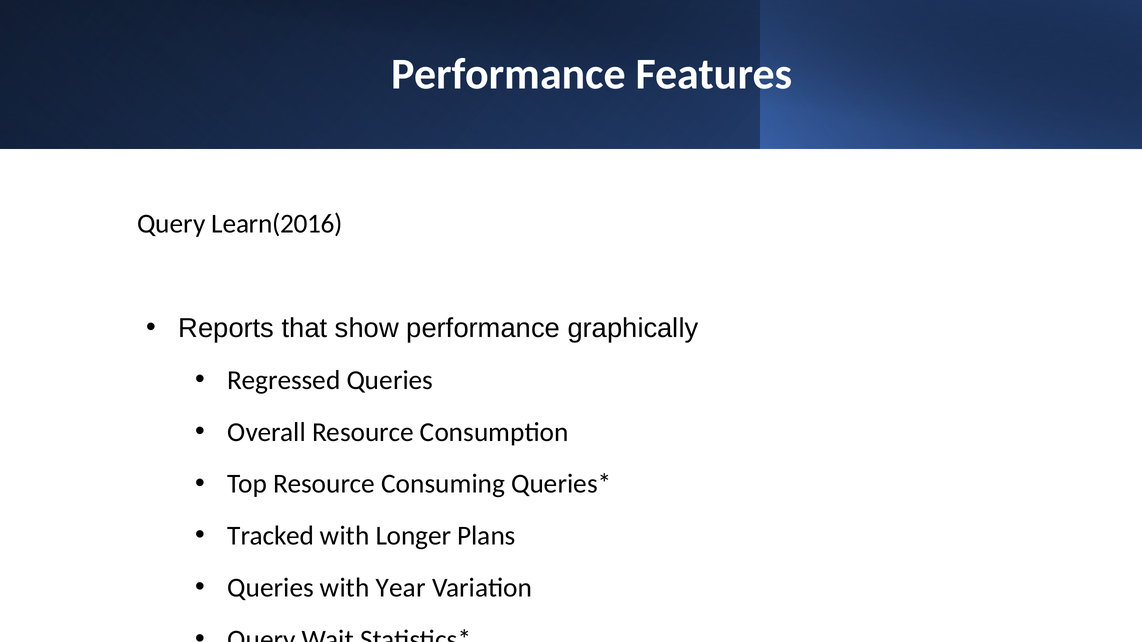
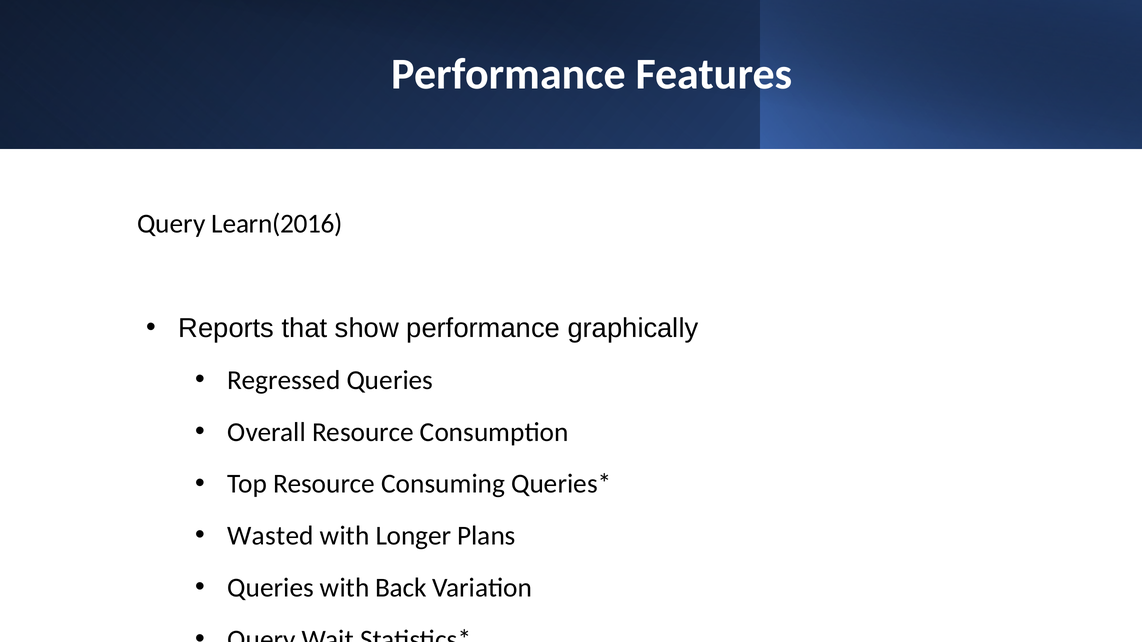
Tracked at (271, 536): Tracked -> Wasted
Year: Year -> Back
